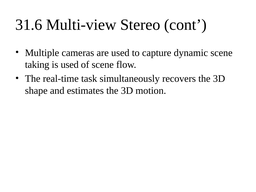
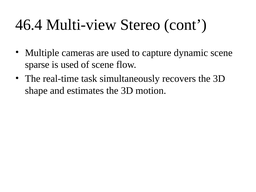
31.6: 31.6 -> 46.4
taking: taking -> sparse
